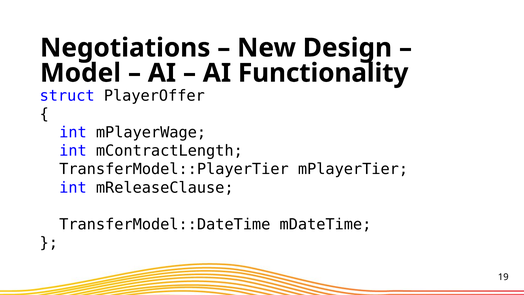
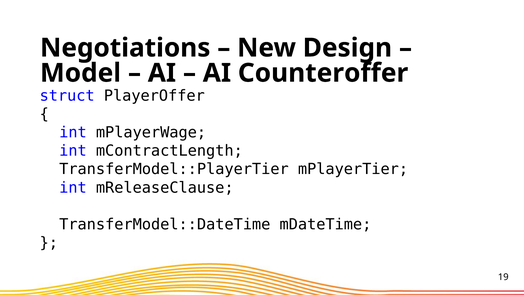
Functionality: Functionality -> Counteroffer
